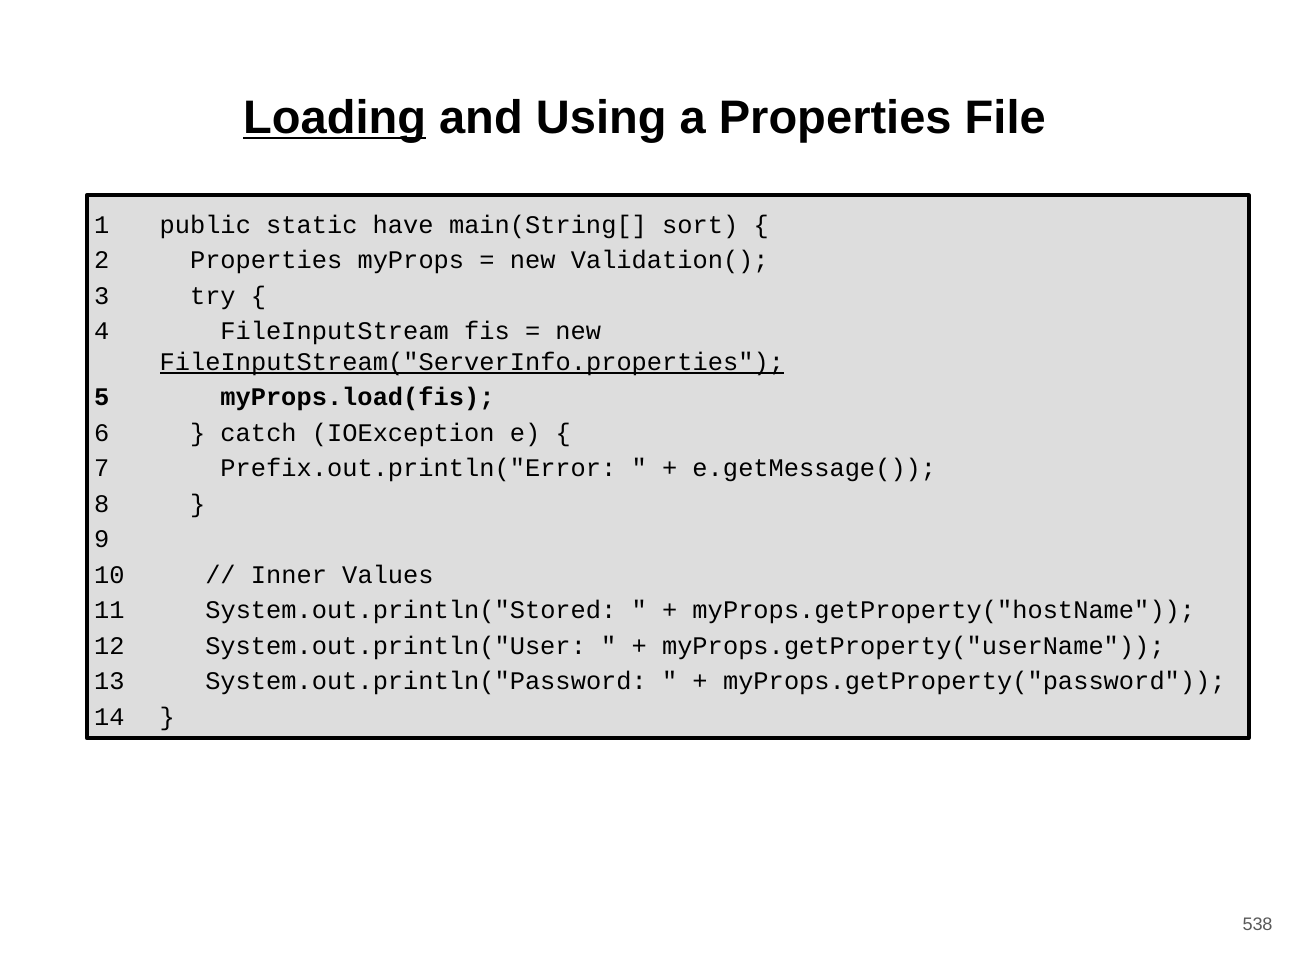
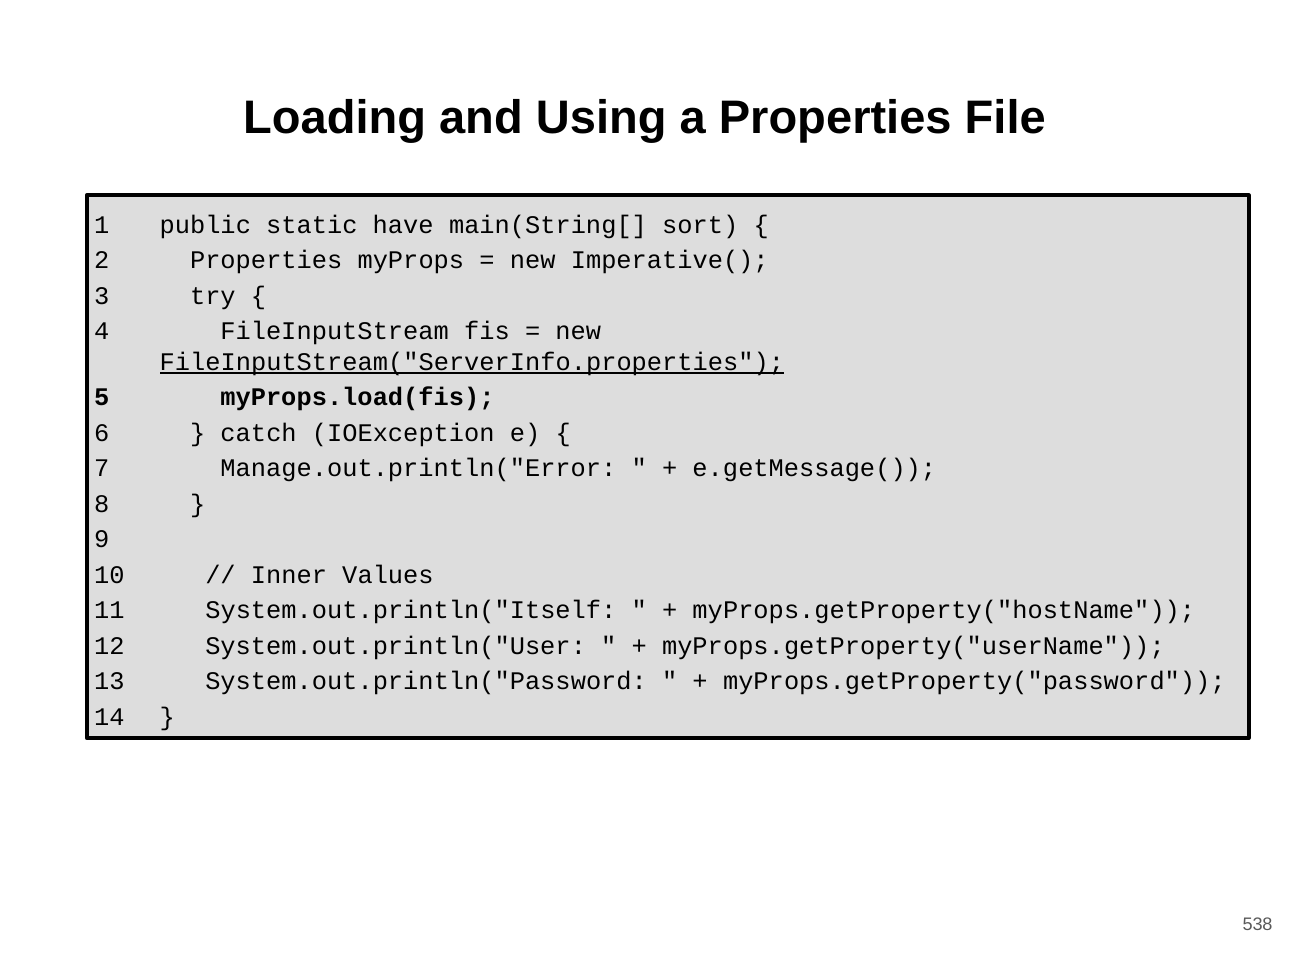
Loading underline: present -> none
Validation(: Validation( -> Imperative(
Prefix.out.println("Error: Prefix.out.println("Error -> Manage.out.println("Error
System.out.println("Stored: System.out.println("Stored -> System.out.println("Itself
